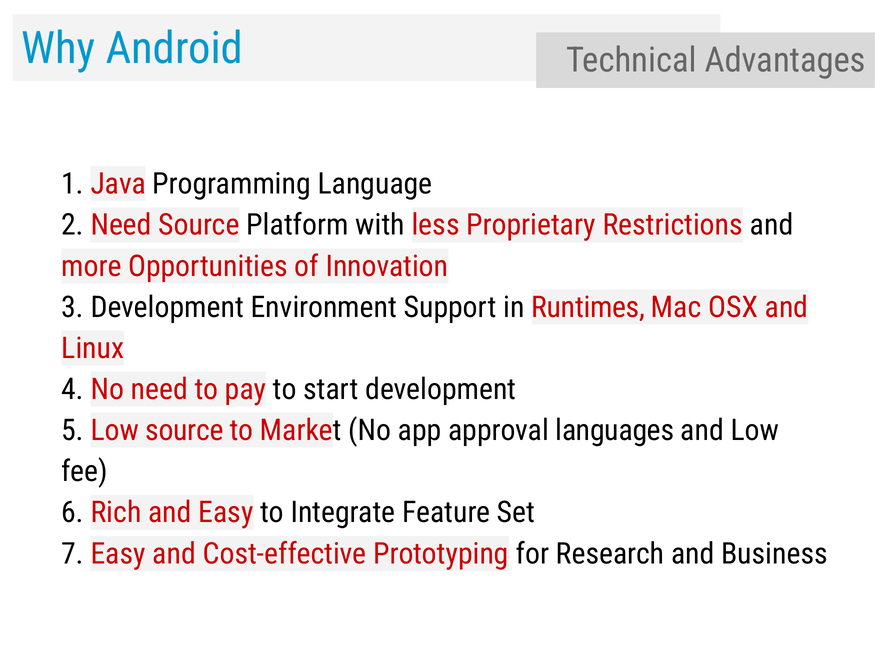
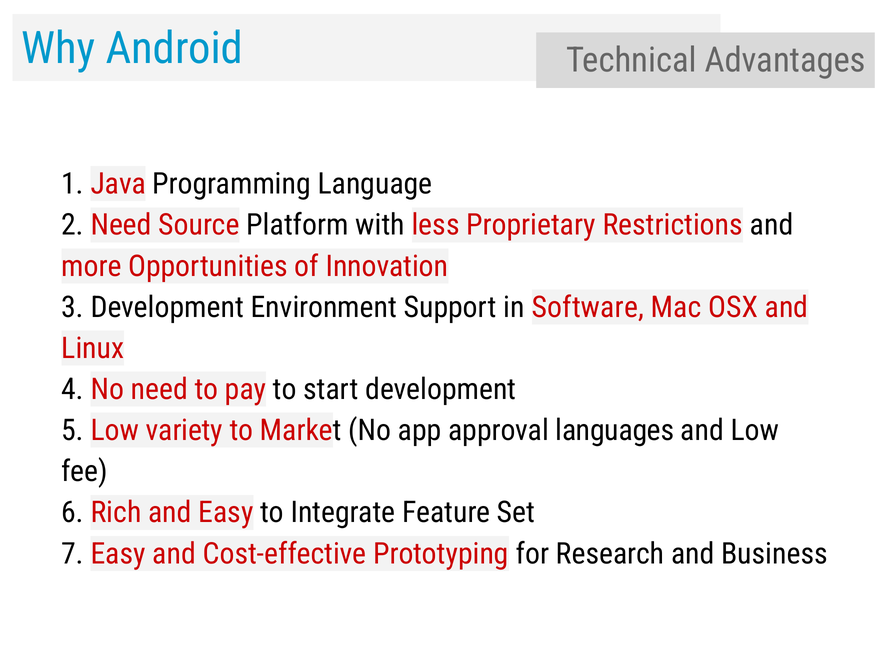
Runtimes: Runtimes -> Software
Low source: source -> variety
